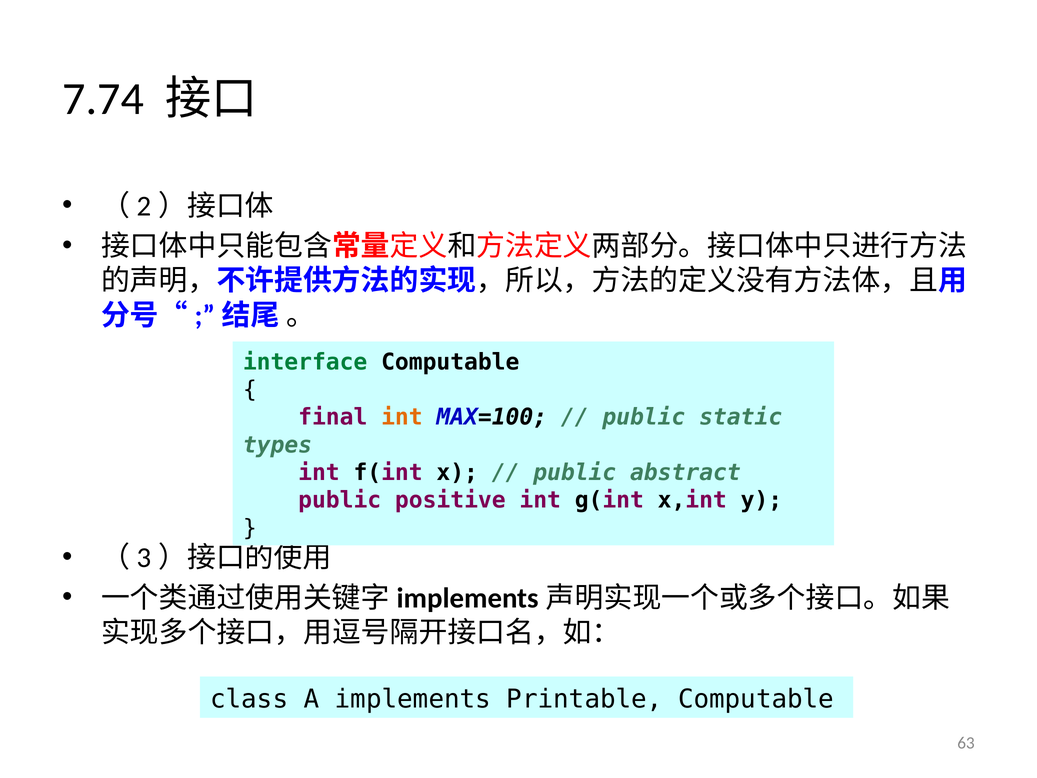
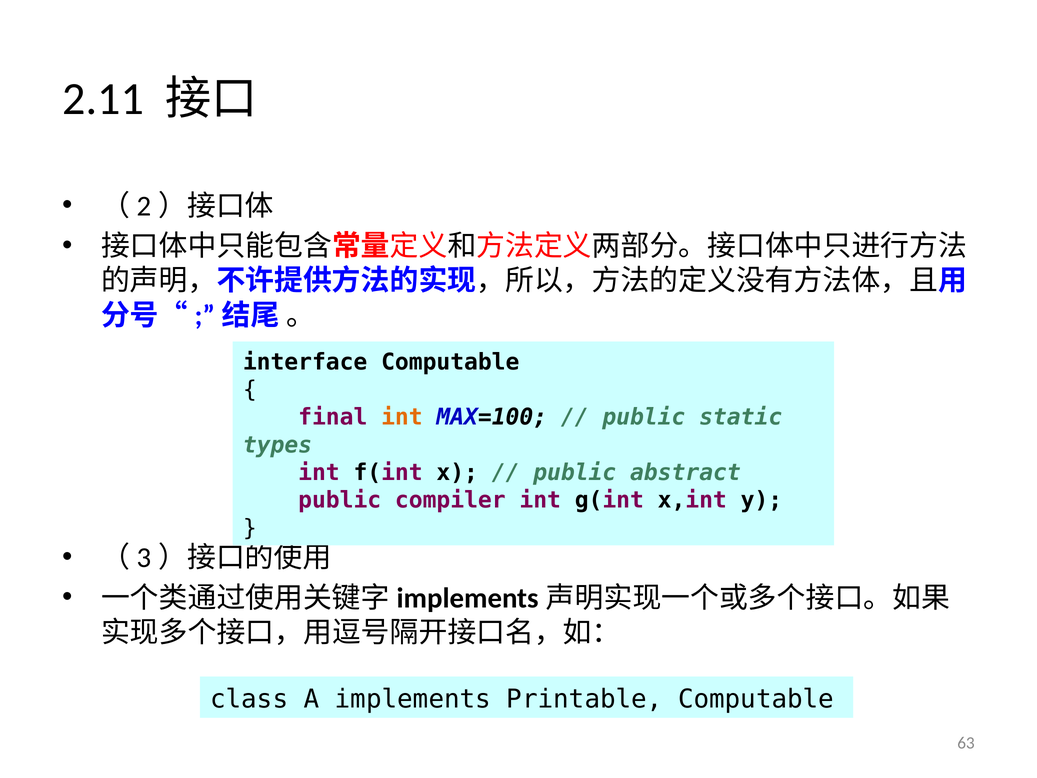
7.74: 7.74 -> 2.11
interface colour: green -> black
positive: positive -> compiler
